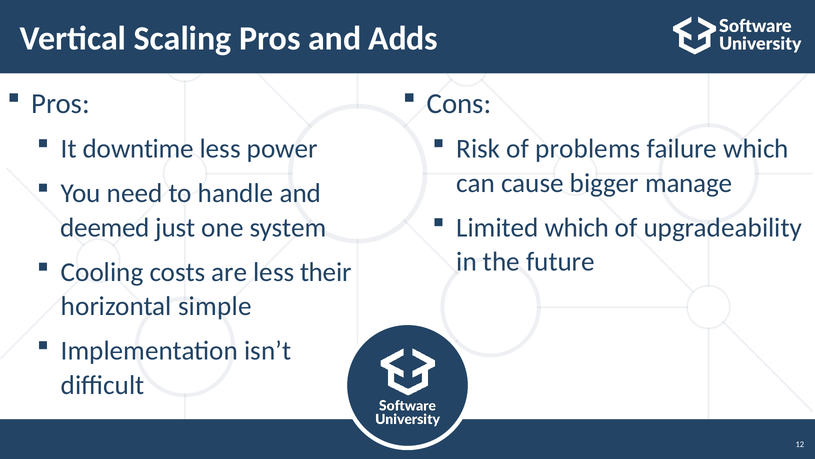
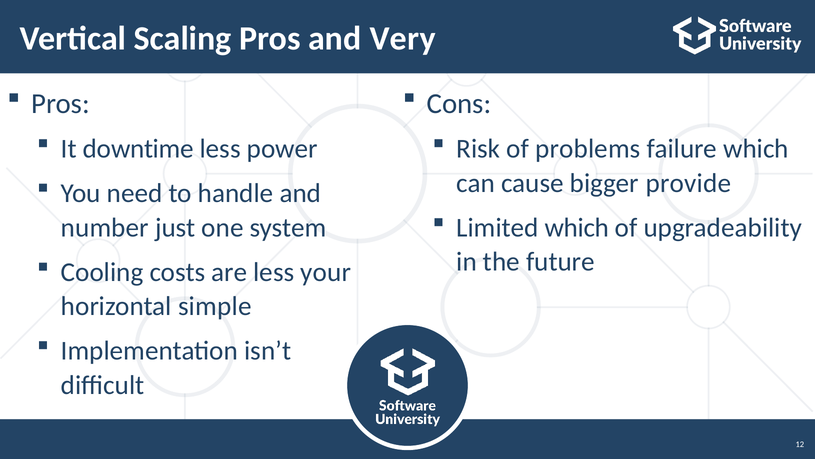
Adds: Adds -> Very
manage: manage -> provide
deemed: deemed -> number
their: their -> your
